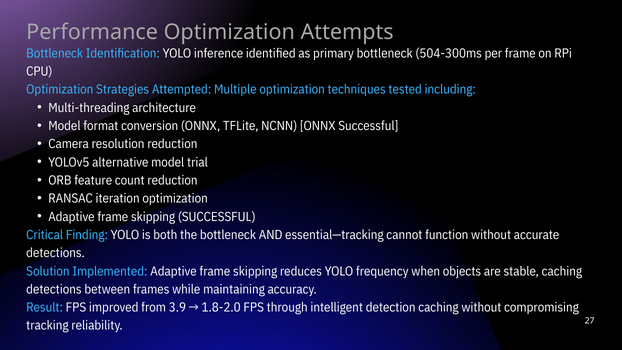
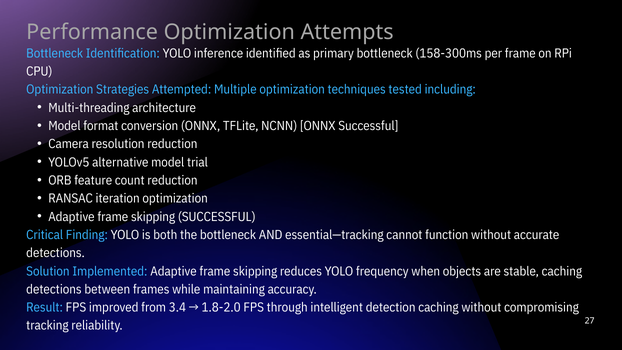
504-300ms: 504-300ms -> 158-300ms
3.9: 3.9 -> 3.4
